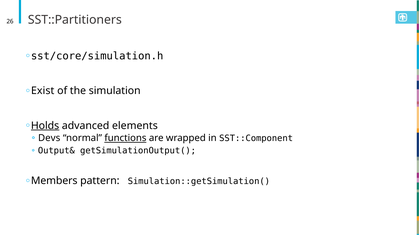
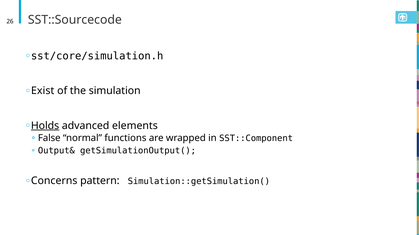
SST::Partitioners: SST::Partitioners -> SST::Sourcecode
Devs: Devs -> False
functions underline: present -> none
Members: Members -> Concerns
